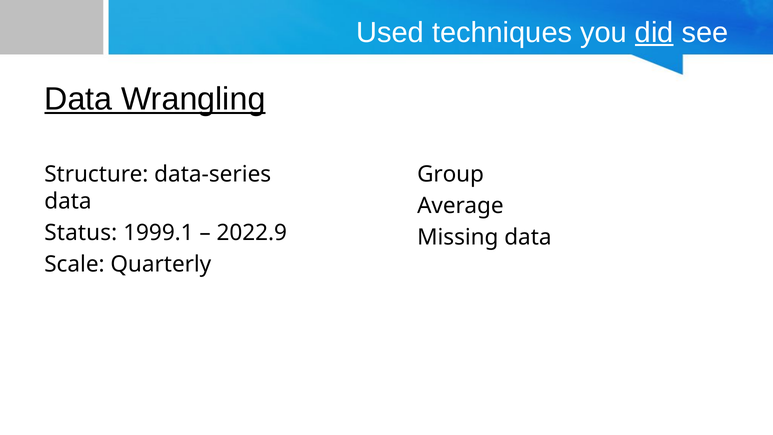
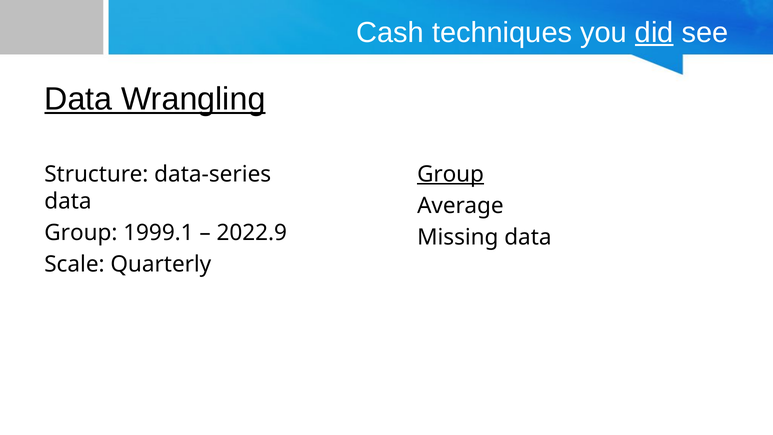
Used: Used -> Cash
Group at (451, 174) underline: none -> present
Status at (81, 233): Status -> Group
